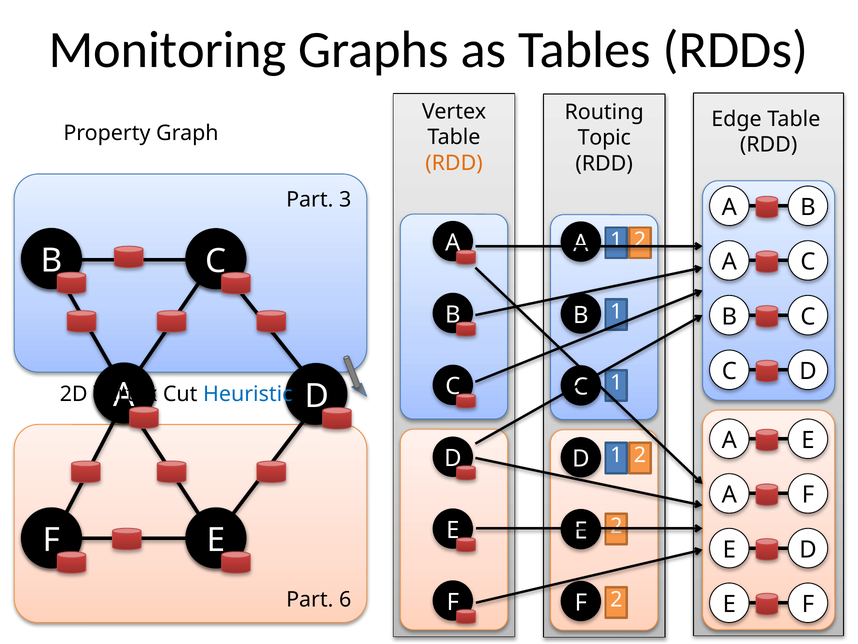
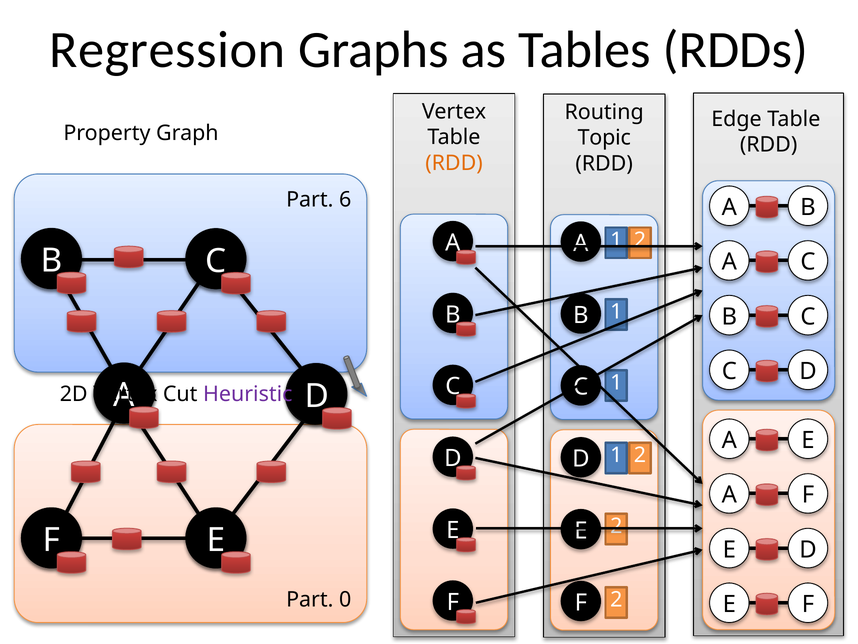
Monitoring: Monitoring -> Regression
3: 3 -> 6
Heuristic colour: blue -> purple
6: 6 -> 0
